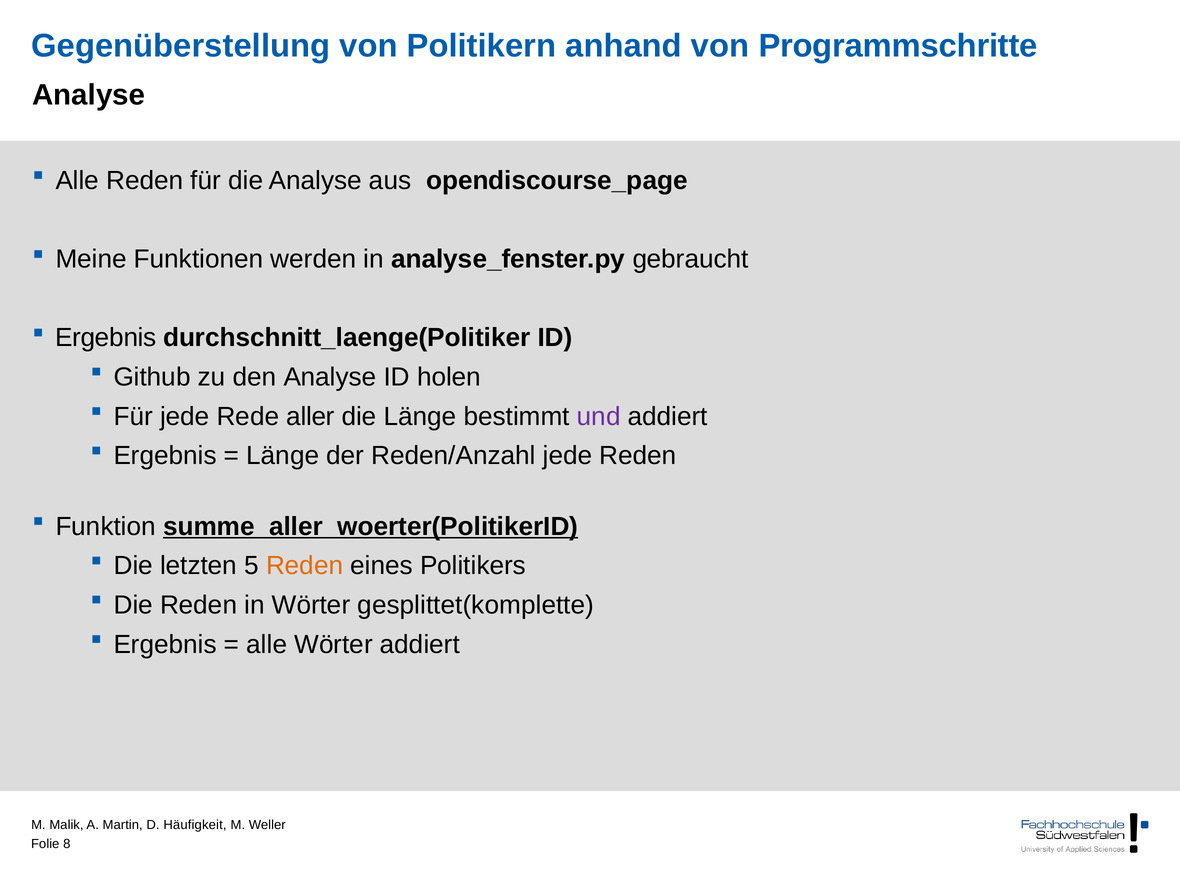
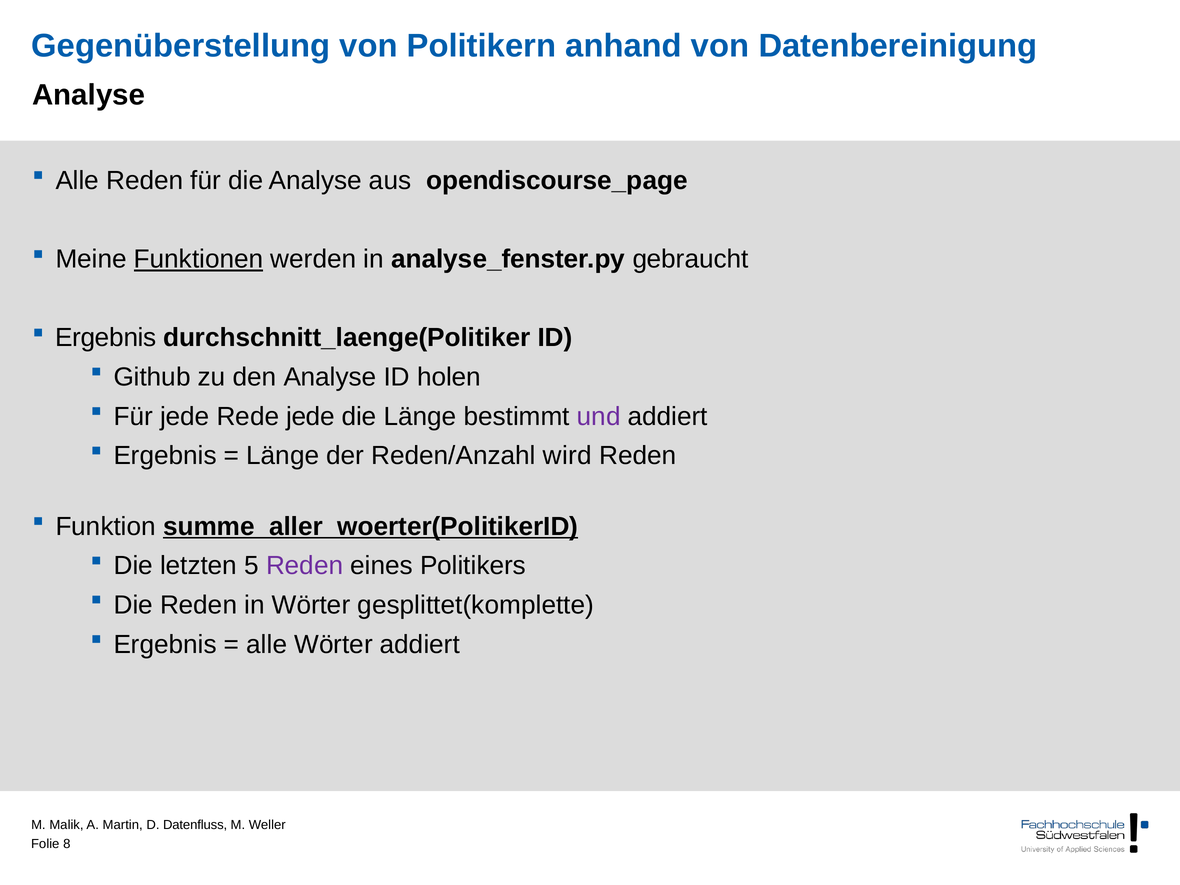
Programmschritte: Programmschritte -> Datenbereinigung
Funktionen underline: none -> present
Rede aller: aller -> jede
Reden/Anzahl jede: jede -> wird
Reden at (305, 566) colour: orange -> purple
Häufigkeit: Häufigkeit -> Datenfluss
